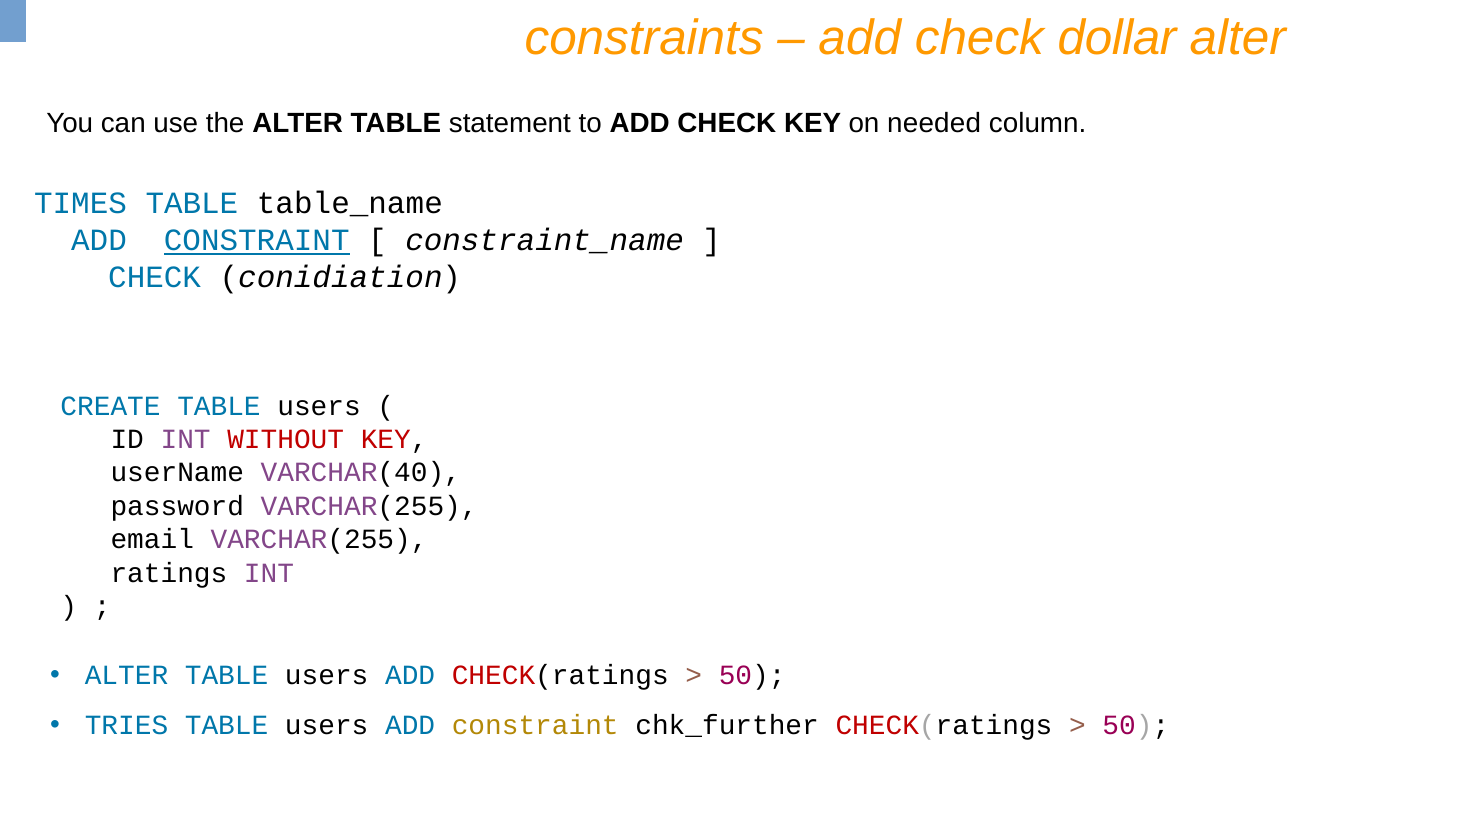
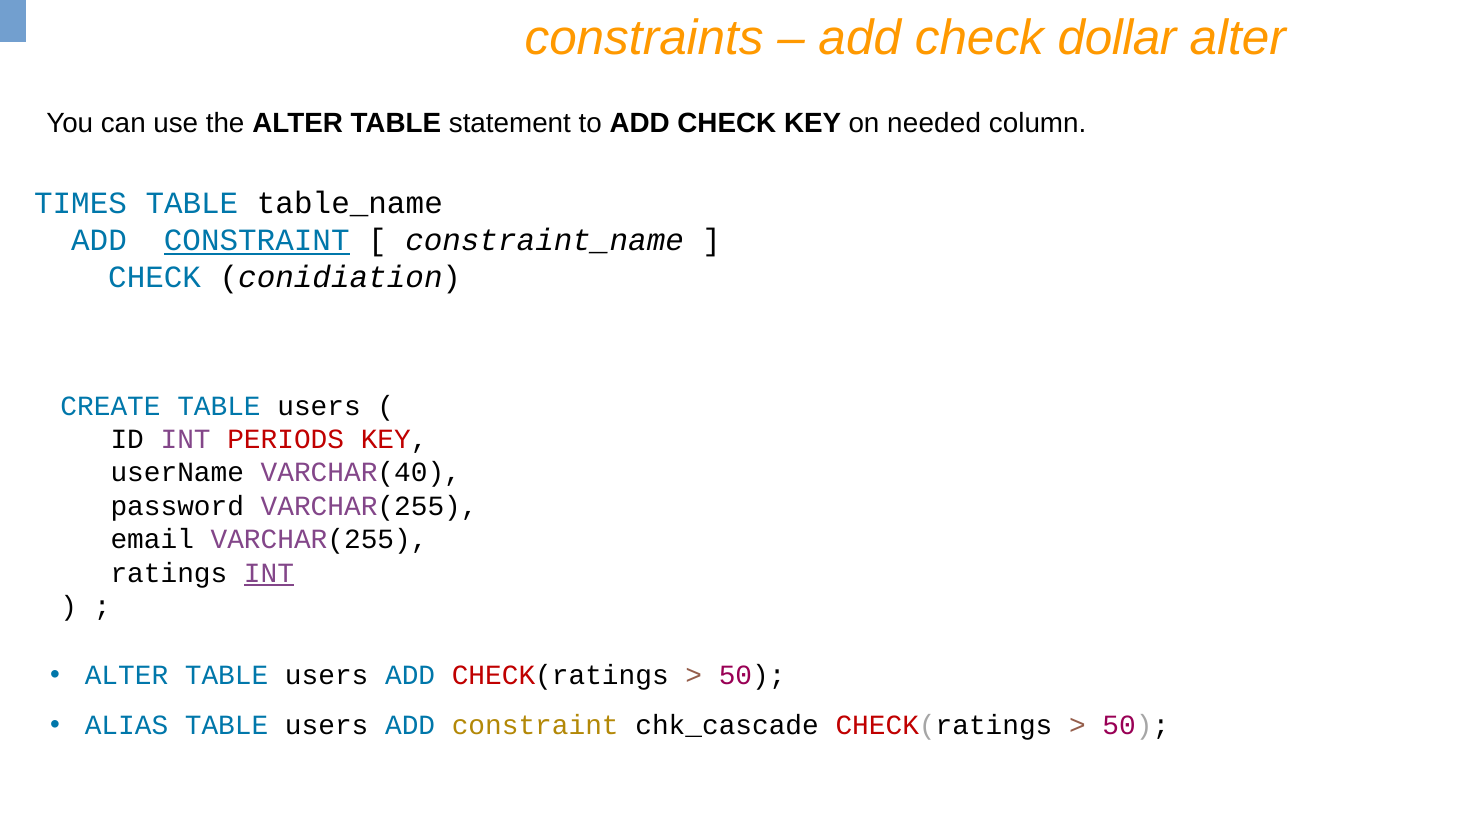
WITHOUT: WITHOUT -> PERIODS
INT at (269, 573) underline: none -> present
TRIES: TRIES -> ALIAS
chk_further: chk_further -> chk_cascade
